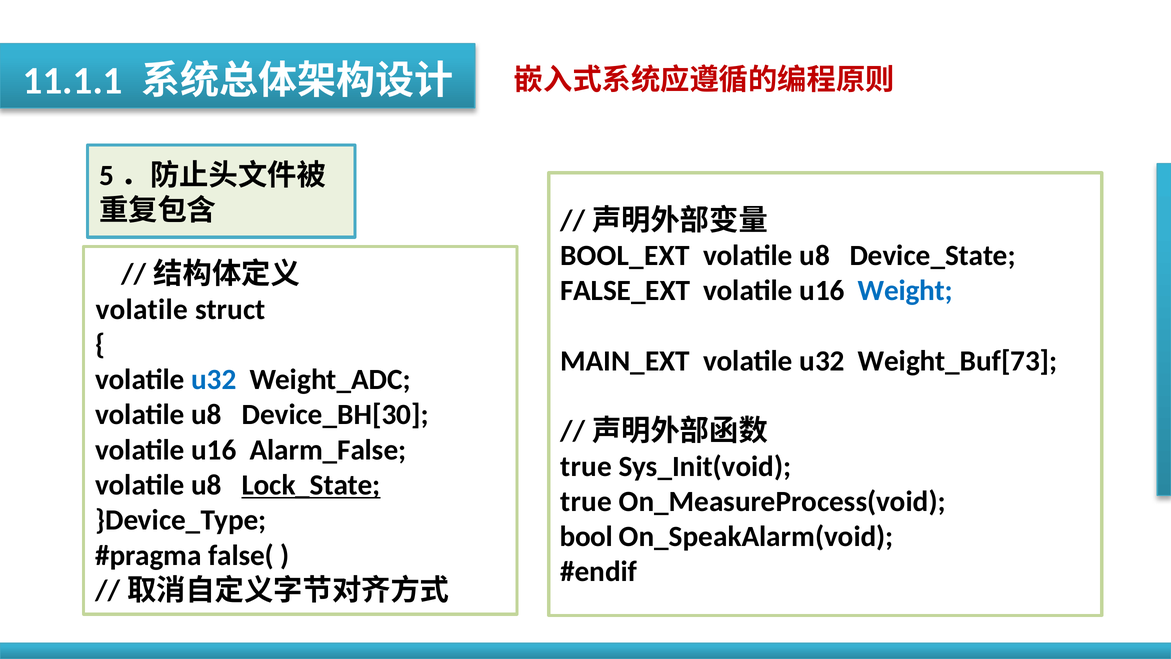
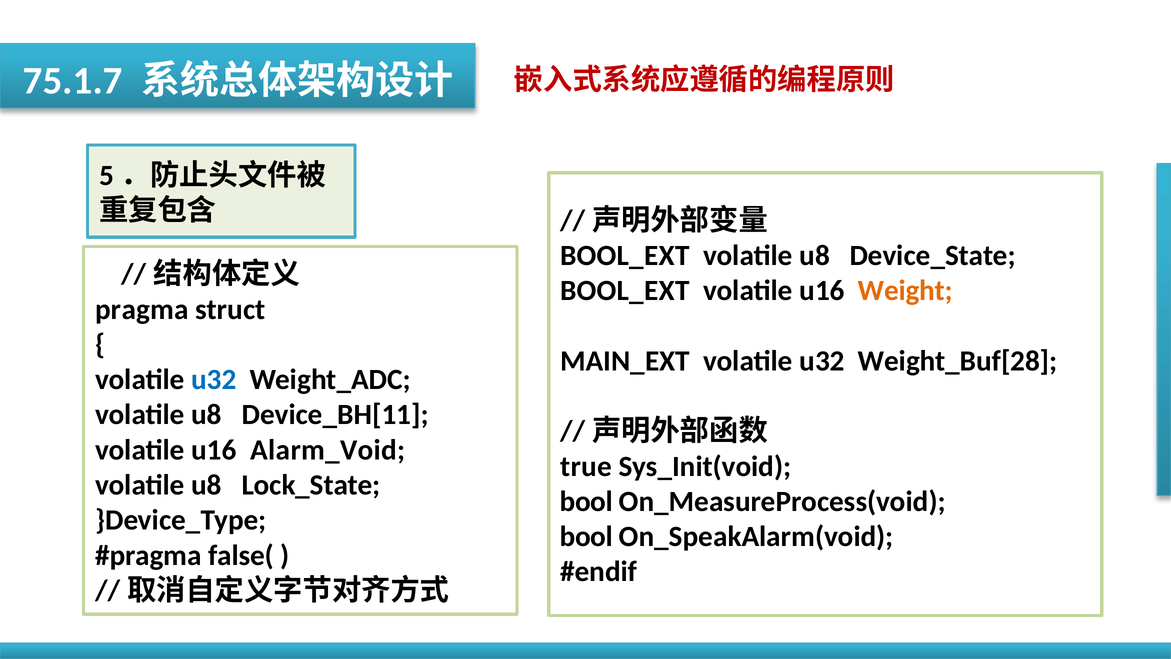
11.1.1: 11.1.1 -> 75.1.7
FALSE_EXT at (625, 291): FALSE_EXT -> BOOL_EXT
Weight colour: blue -> orange
volatile at (142, 309): volatile -> pragma
Weight_Buf[73: Weight_Buf[73 -> Weight_Buf[28
Device_BH[30: Device_BH[30 -> Device_BH[11
Alarm_False: Alarm_False -> Alarm_Void
Lock_State underline: present -> none
true at (586, 501): true -> bool
